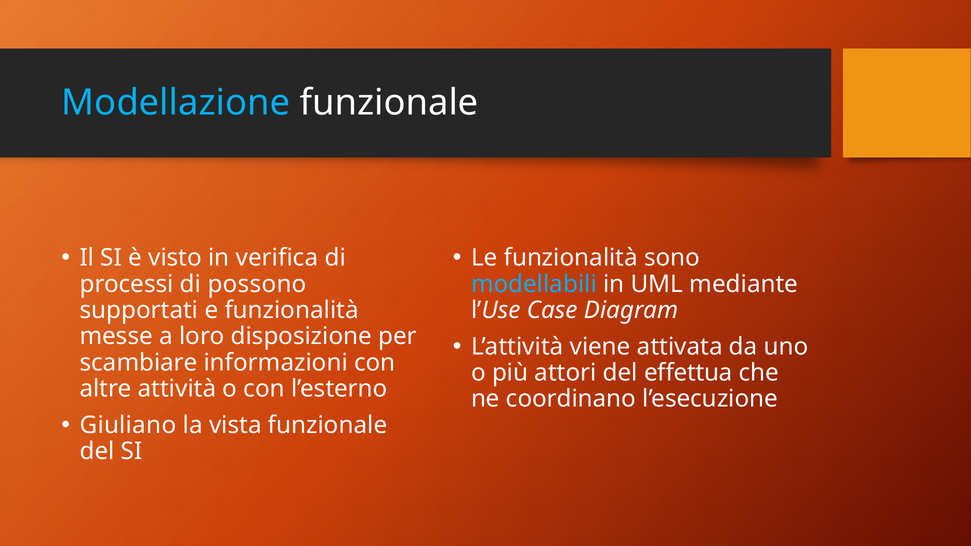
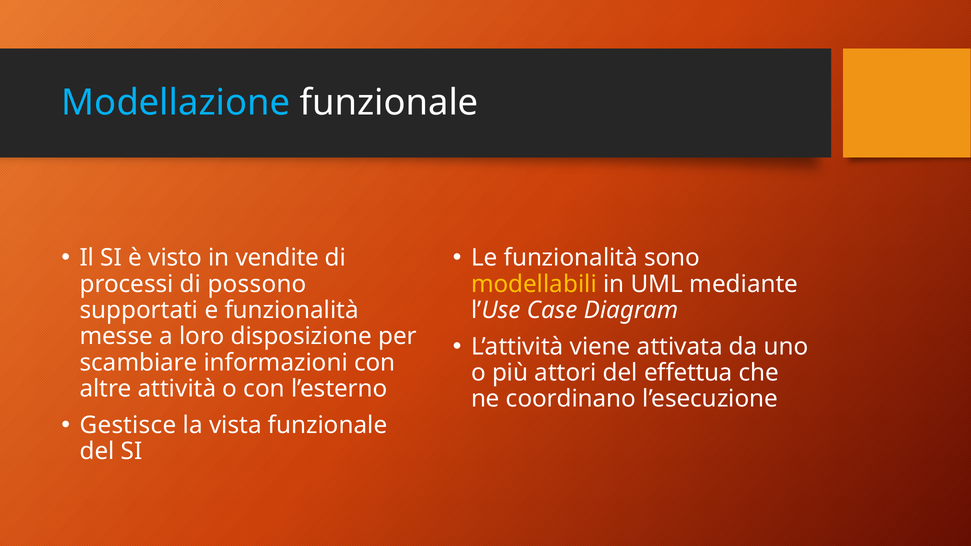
verifica: verifica -> vendite
modellabili colour: light blue -> yellow
Giuliano: Giuliano -> Gestisce
